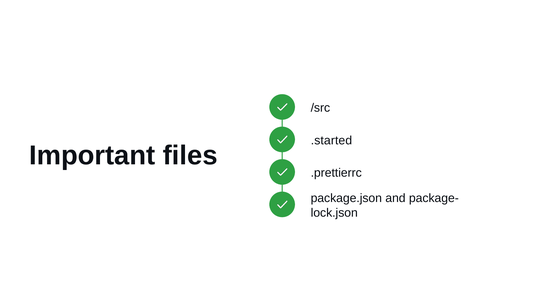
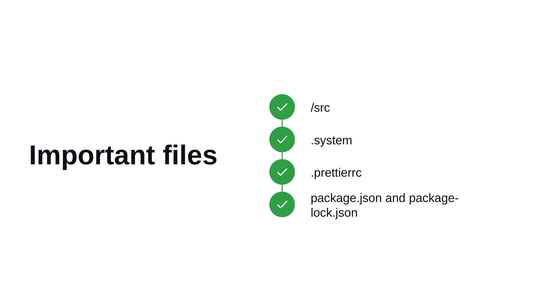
.started: .started -> .system
